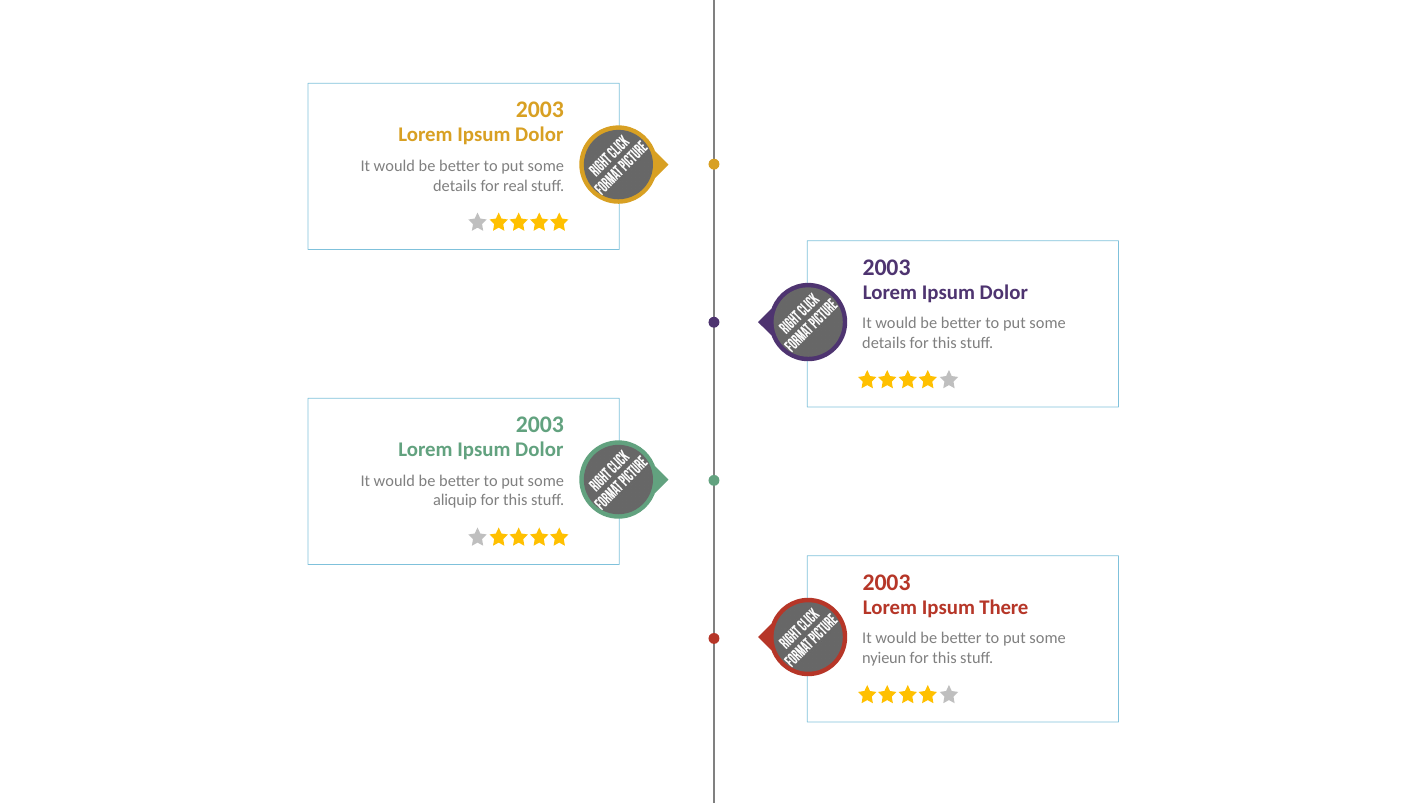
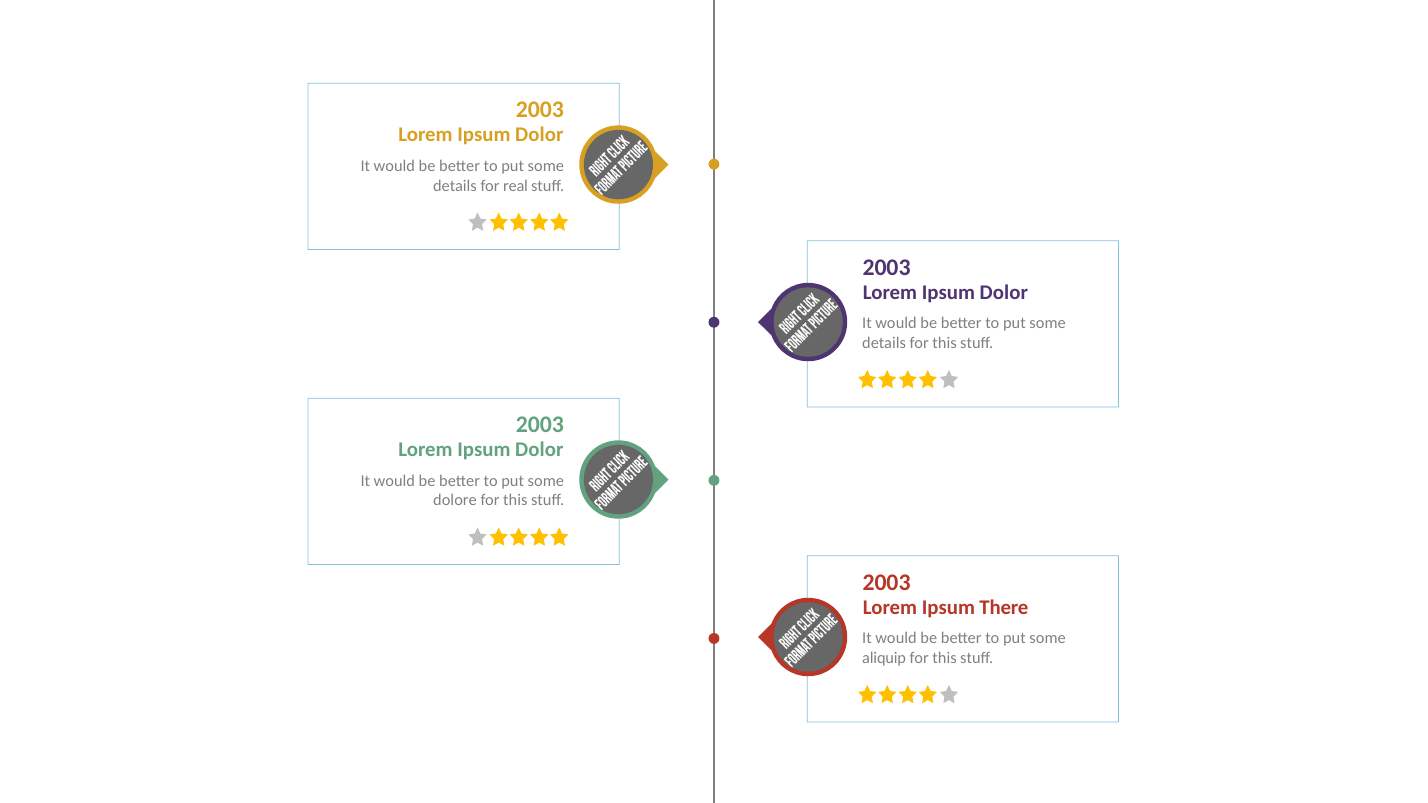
aliquip: aliquip -> dolore
nyieun: nyieun -> aliquip
